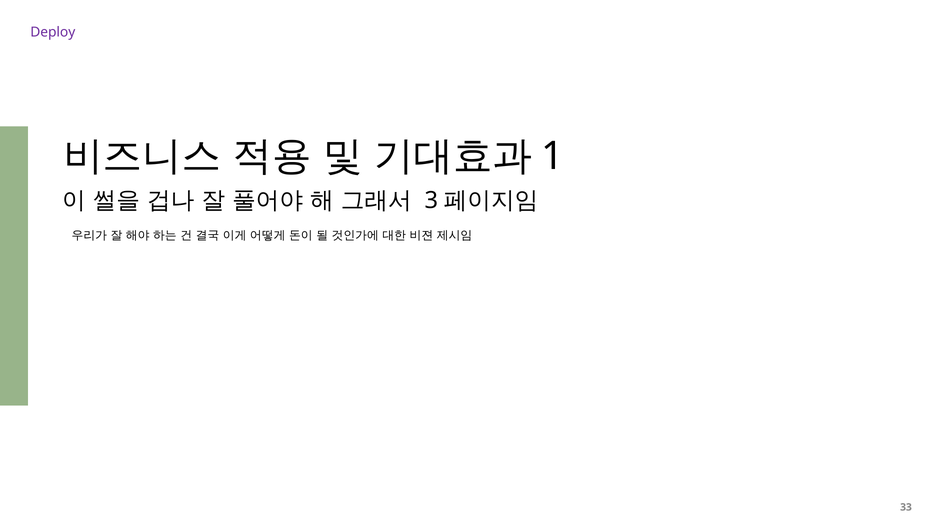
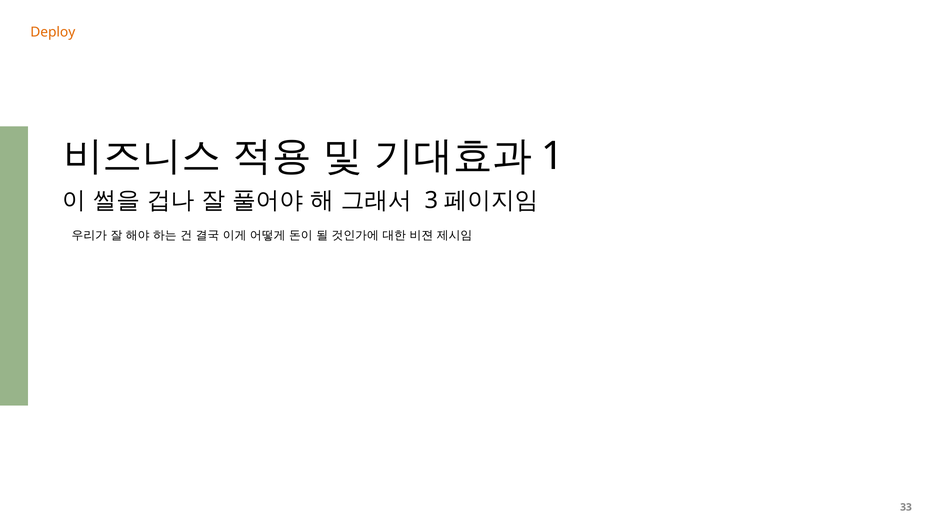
Deploy colour: purple -> orange
